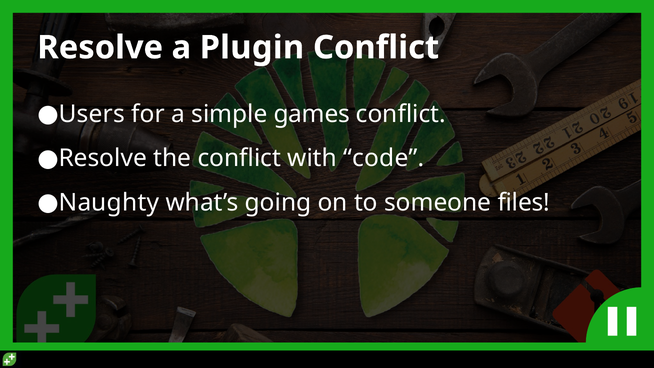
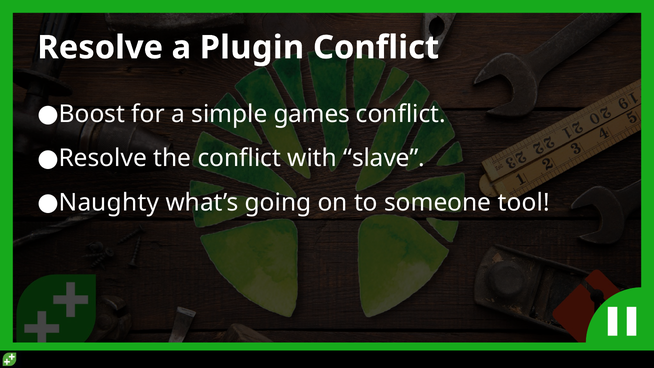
Users: Users -> Boost
code: code -> slave
files: files -> tool
